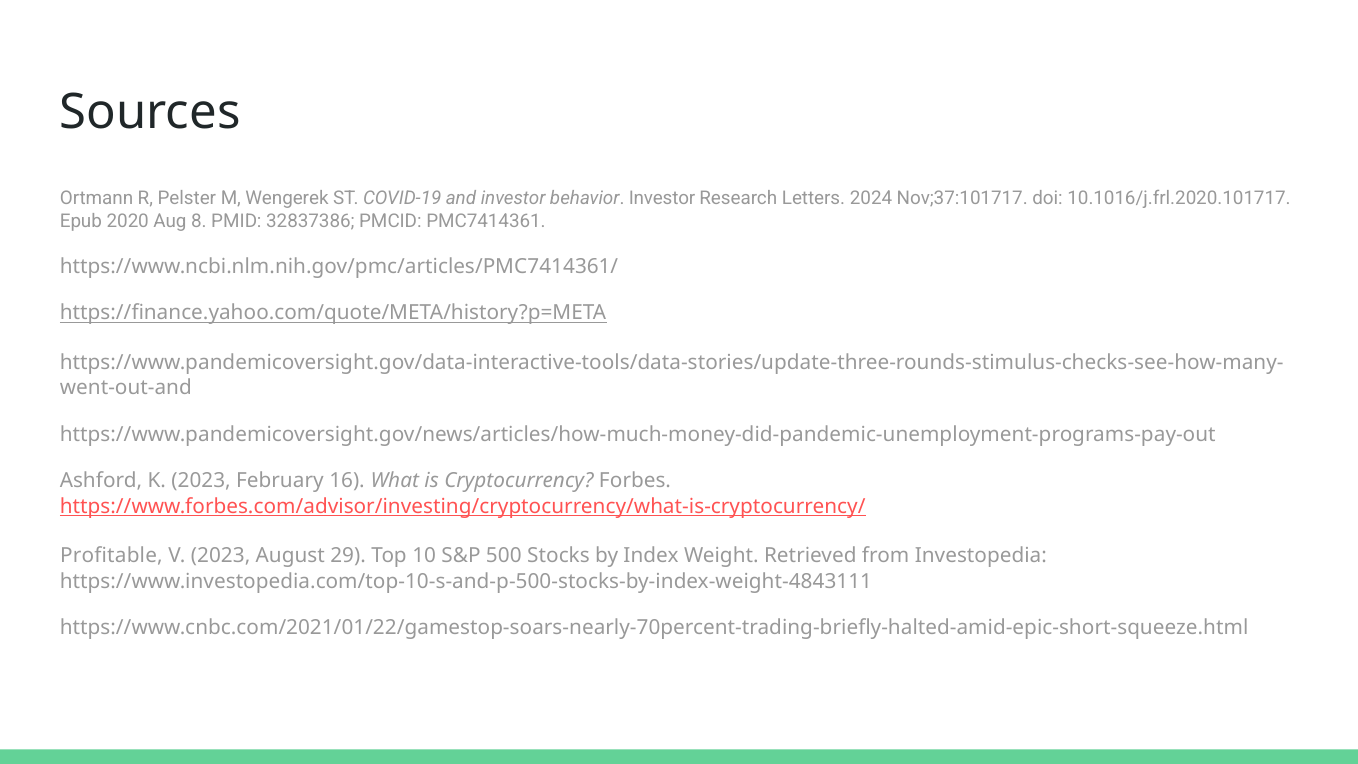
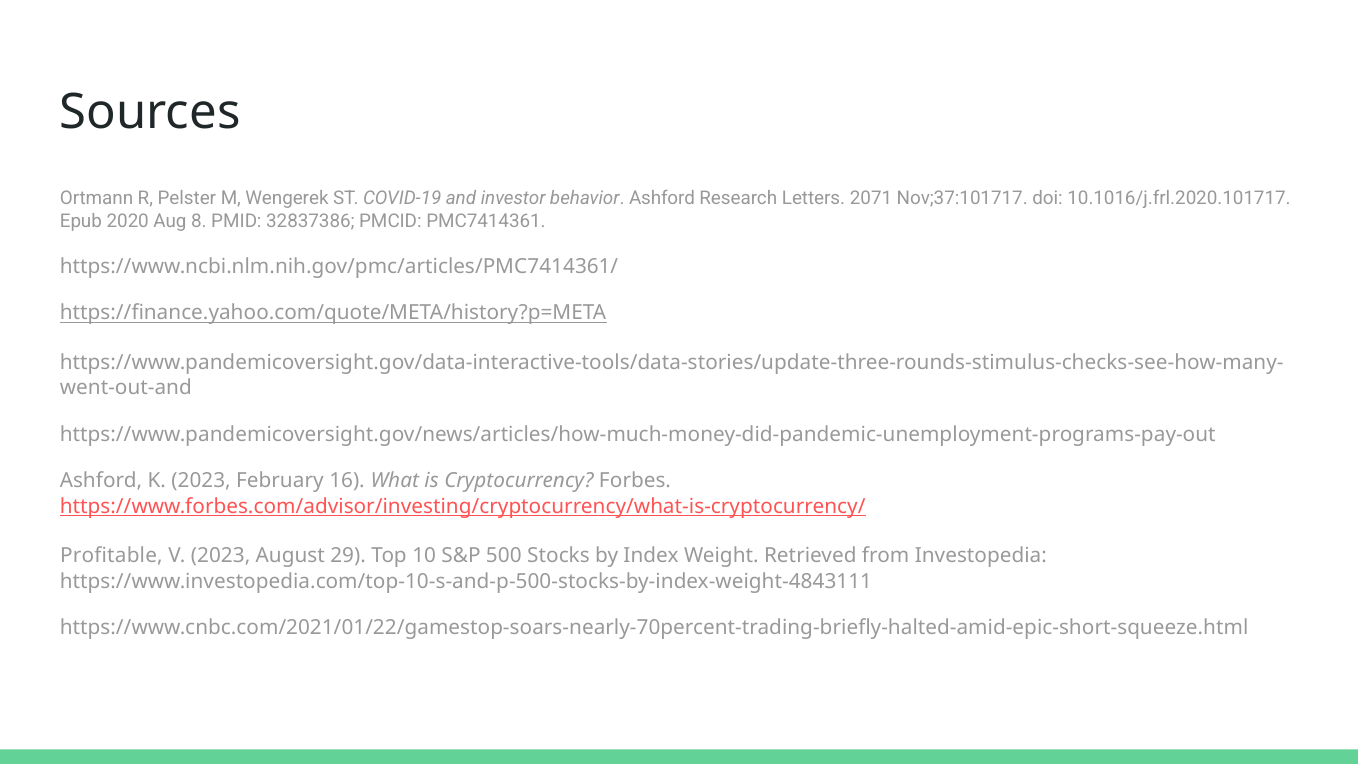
behavior Investor: Investor -> Ashford
2024: 2024 -> 2071
